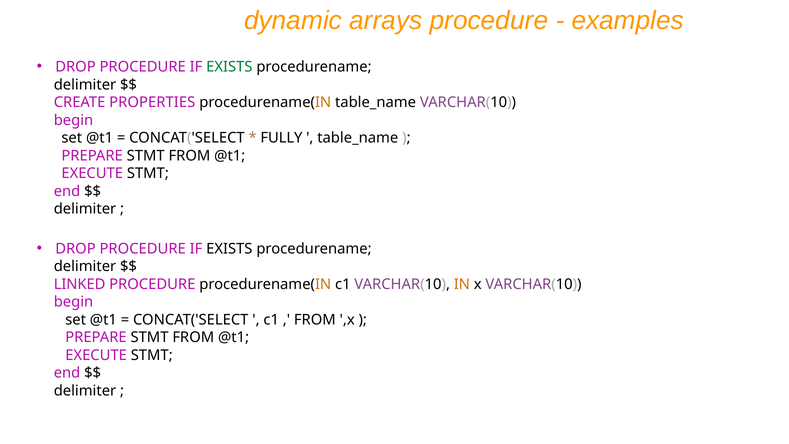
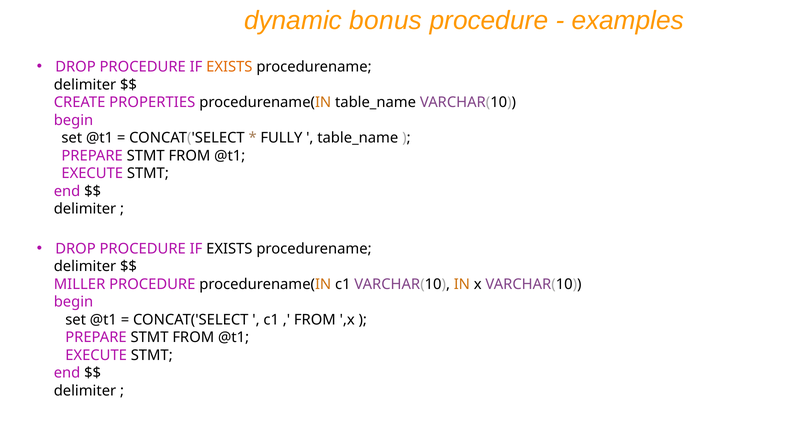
arrays: arrays -> bonus
EXISTS at (229, 67) colour: green -> orange
LINKED: LINKED -> MILLER
